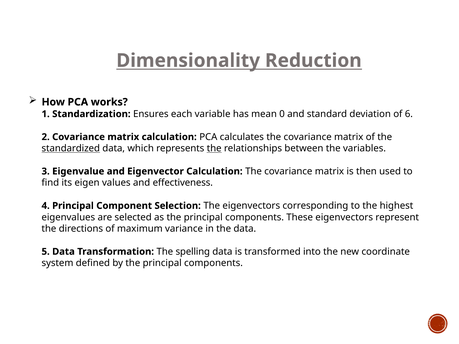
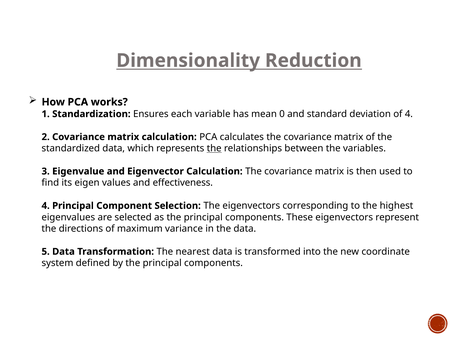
of 6: 6 -> 4
standardized underline: present -> none
spelling: spelling -> nearest
